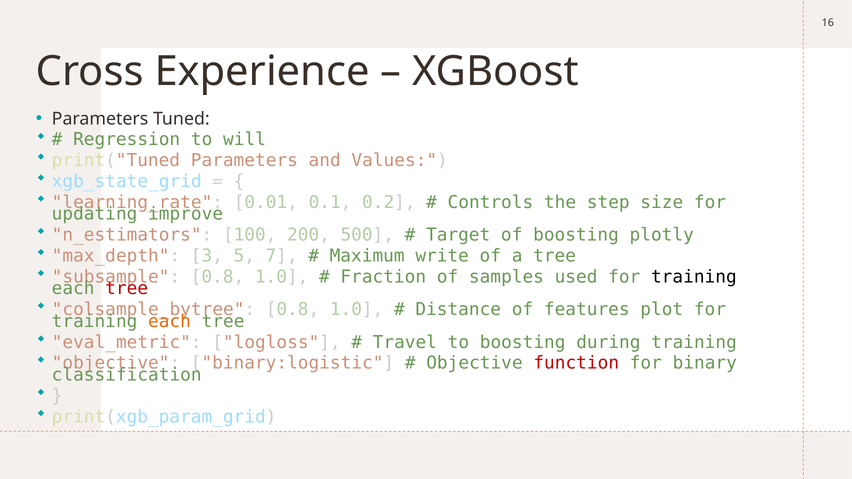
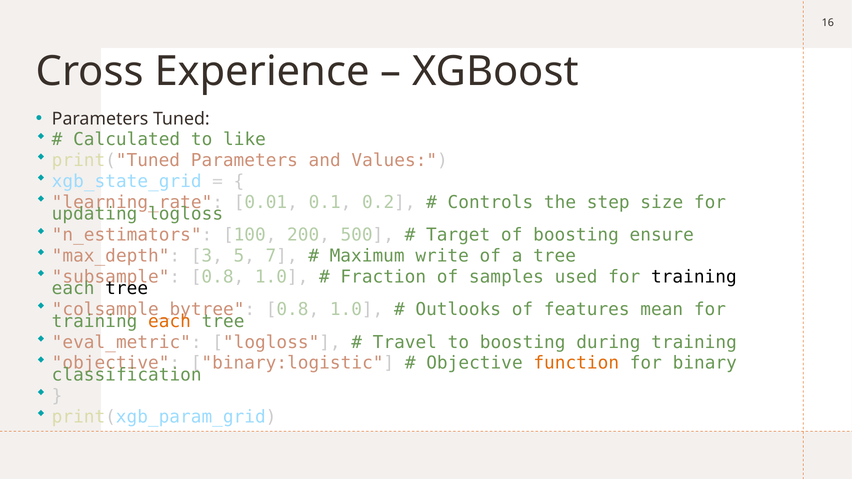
Regression: Regression -> Calculated
will: will -> like
updating improve: improve -> logloss
plotly: plotly -> ensure
tree at (127, 289) colour: red -> black
Distance: Distance -> Outlooks
plot: plot -> mean
function colour: red -> orange
